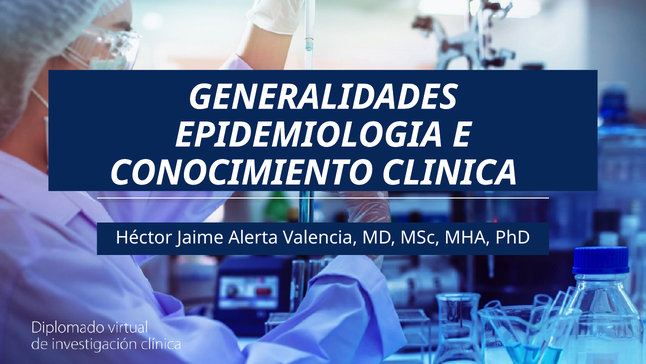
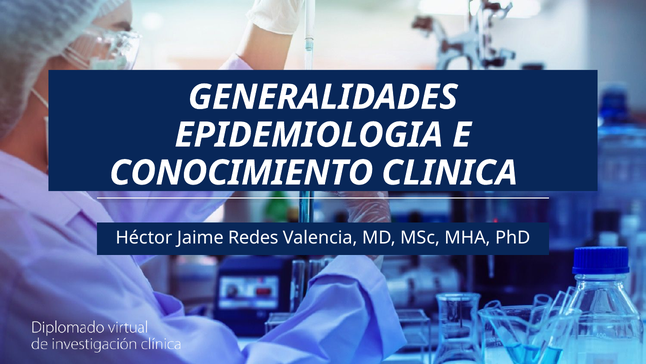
Alerta: Alerta -> Redes
